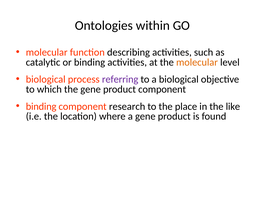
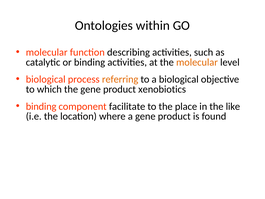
referring colour: purple -> orange
product component: component -> xenobiotics
research: research -> facilitate
